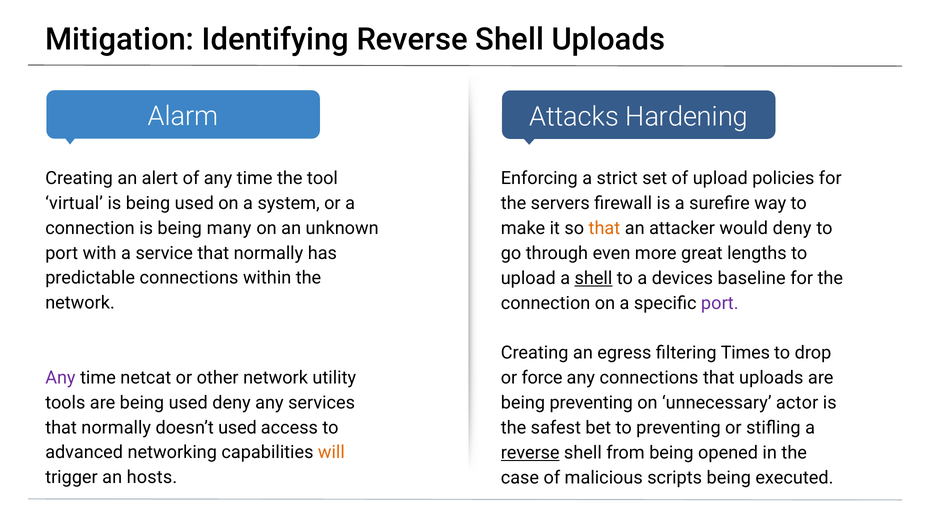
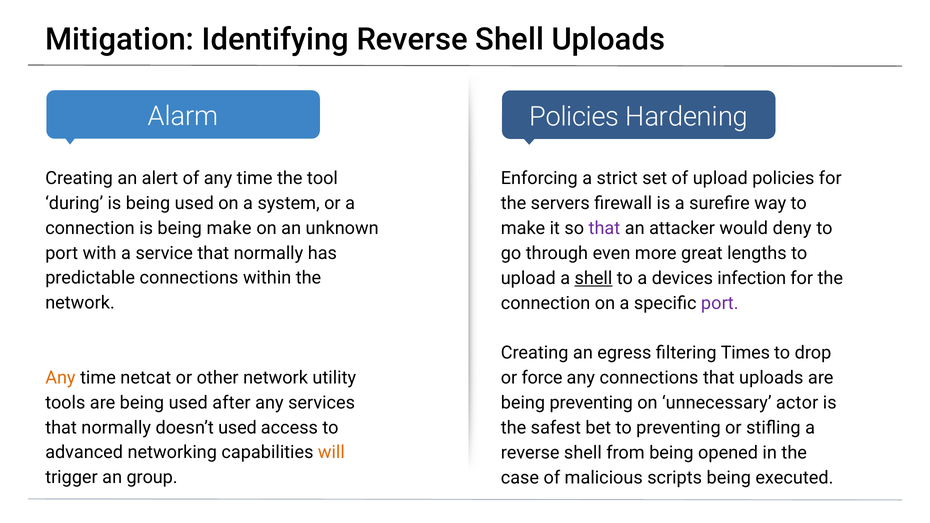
Attacks at (574, 117): Attacks -> Policies
virtual: virtual -> during
being many: many -> make
that at (604, 228) colour: orange -> purple
baseline: baseline -> infection
Any at (60, 378) colour: purple -> orange
used deny: deny -> after
reverse at (530, 453) underline: present -> none
hosts: hosts -> group
